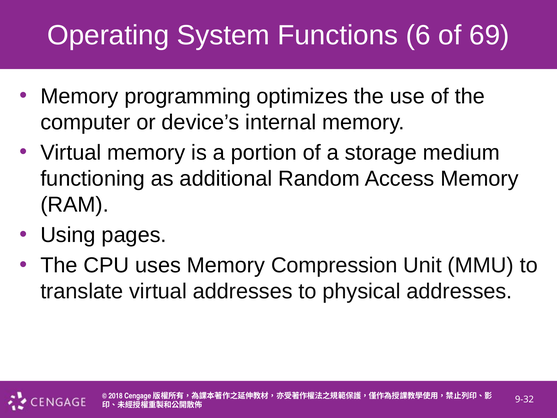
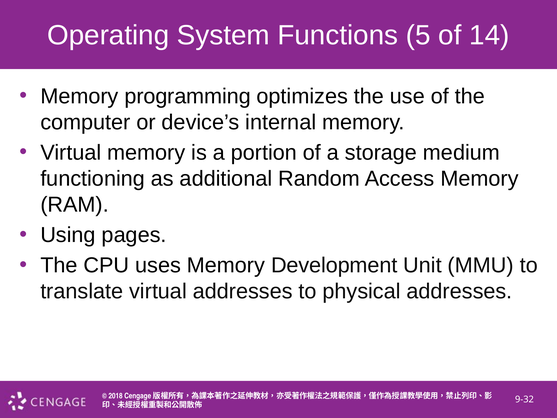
6: 6 -> 5
69: 69 -> 14
Compression: Compression -> Development
